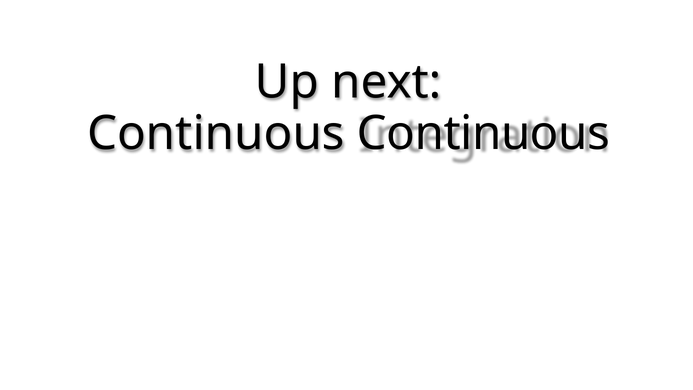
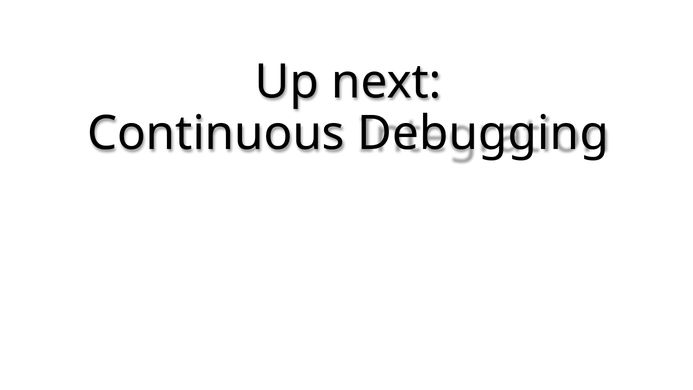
Continuous Continuous: Continuous -> Debugging
